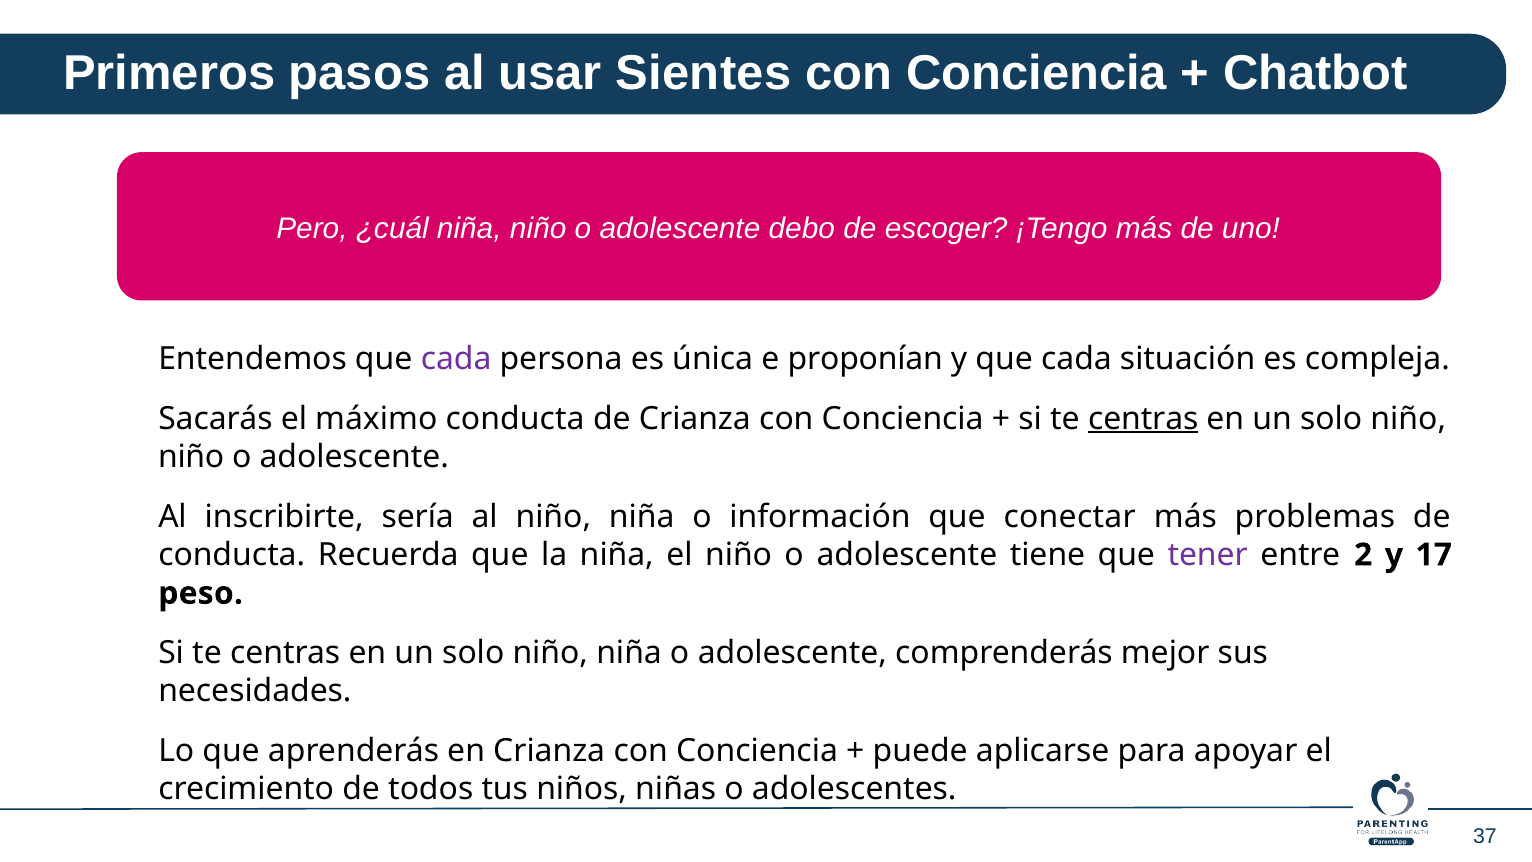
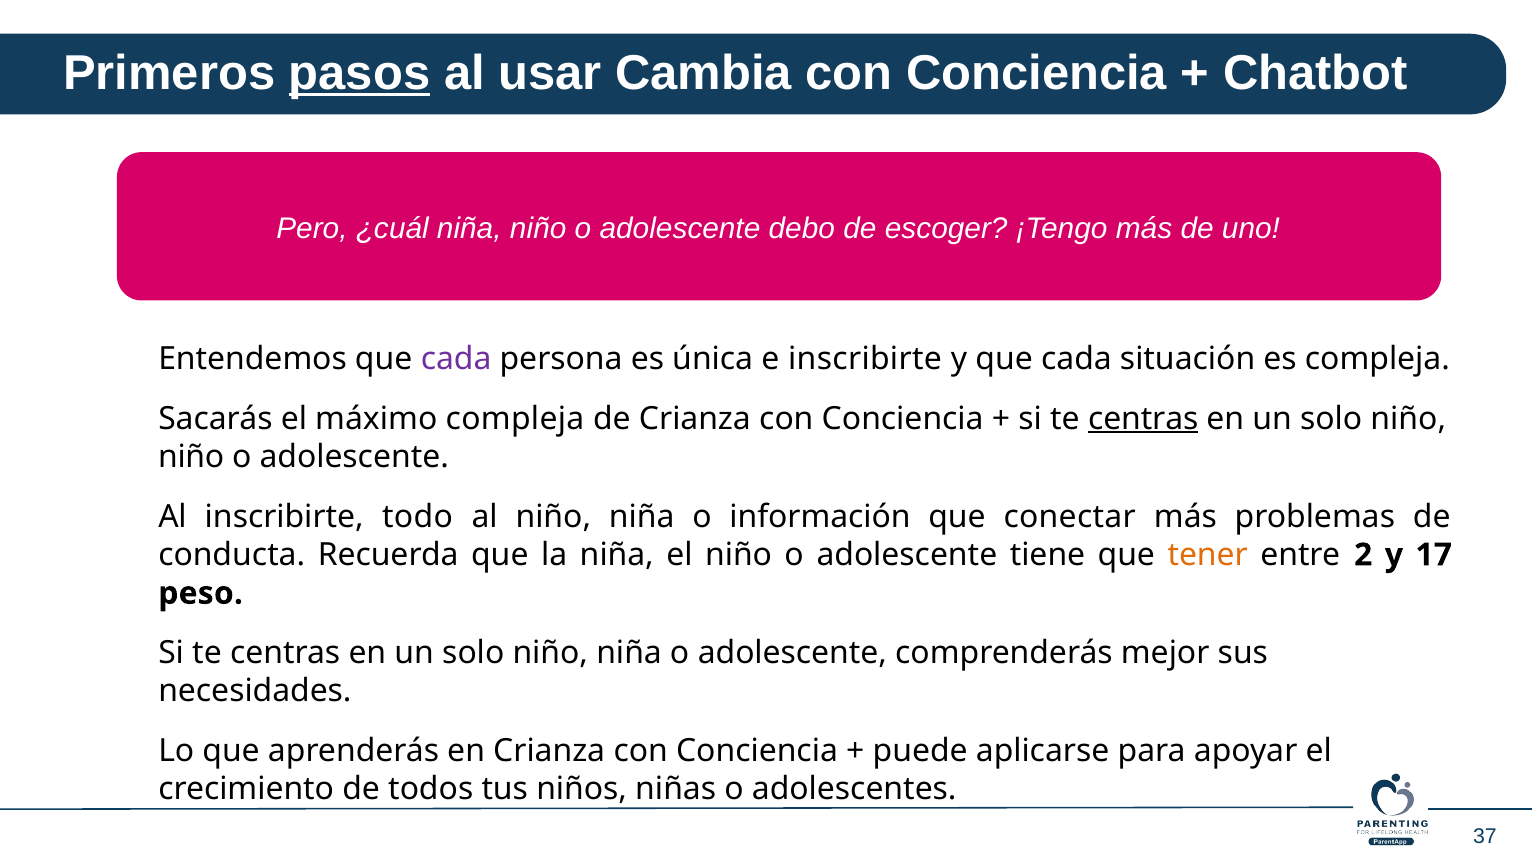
pasos underline: none -> present
Sientes: Sientes -> Cambia
e proponían: proponían -> inscribirte
máximo conducta: conducta -> compleja
sería: sería -> todo
tener colour: purple -> orange
